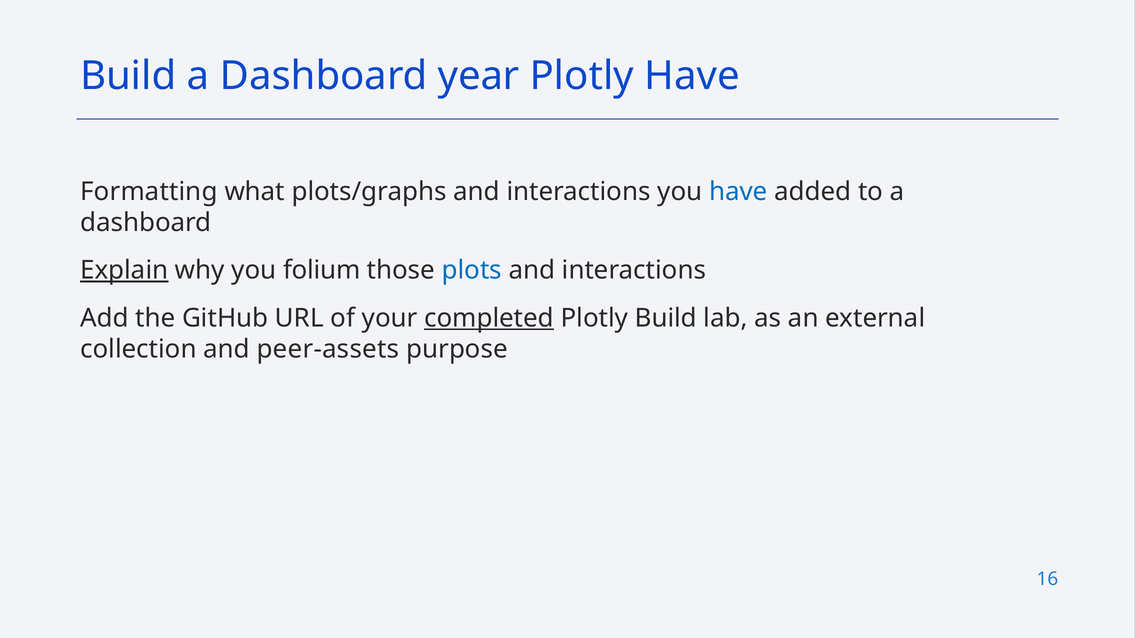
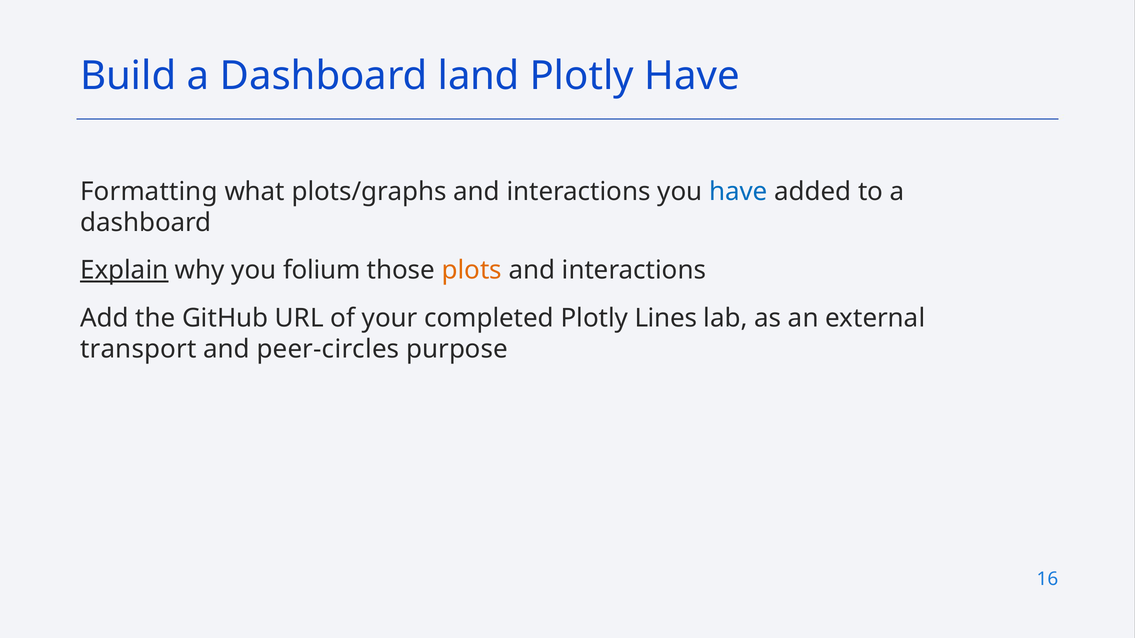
year: year -> land
plots colour: blue -> orange
completed underline: present -> none
Plotly Build: Build -> Lines
collection: collection -> transport
peer-assets: peer-assets -> peer-circles
